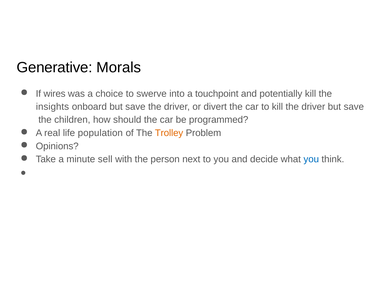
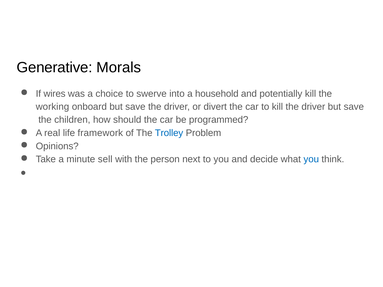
touchpoint: touchpoint -> household
insights: insights -> working
population: population -> framework
Trolley colour: orange -> blue
